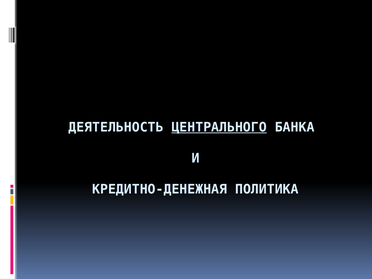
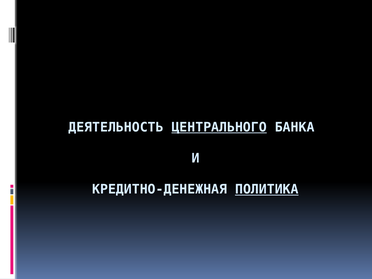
ПОЛИТИКА underline: none -> present
